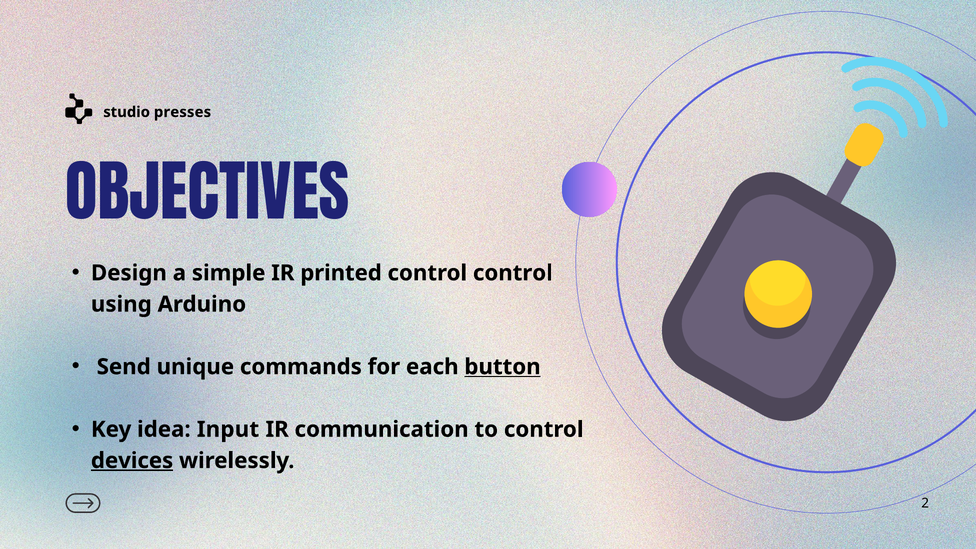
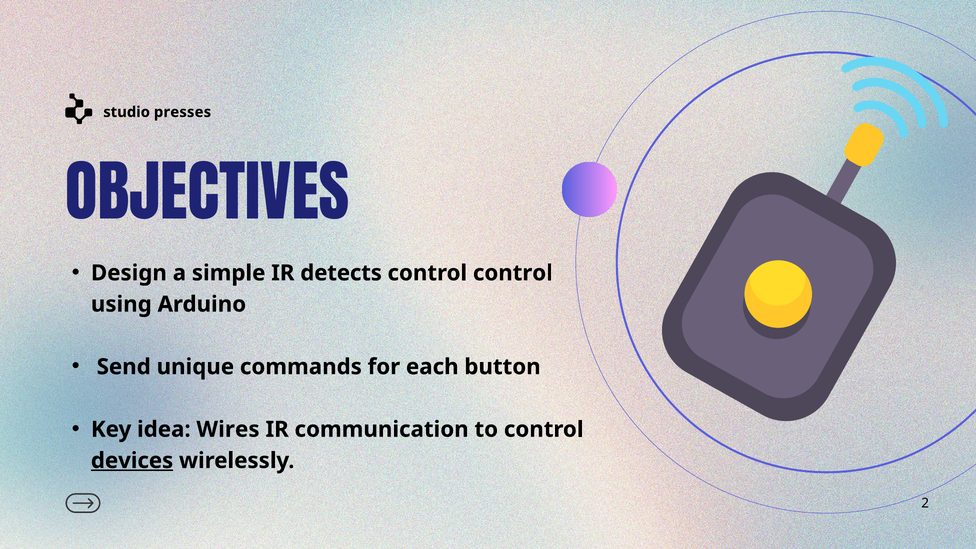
printed: printed -> detects
button underline: present -> none
Input: Input -> Wires
